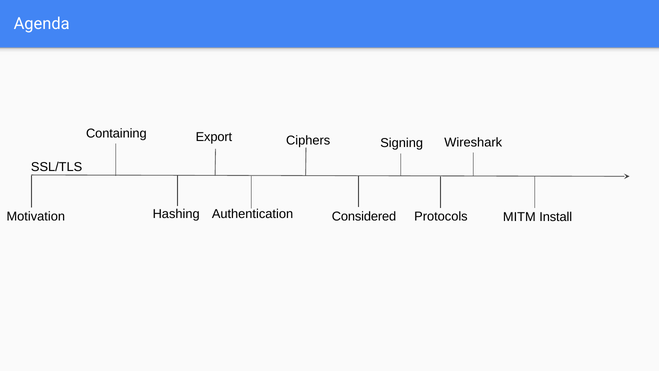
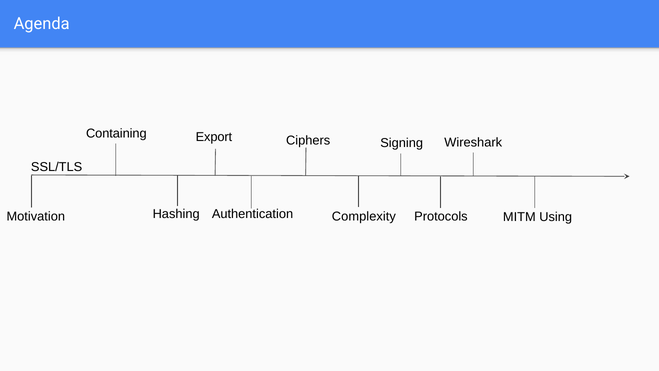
Considered: Considered -> Complexity
Install: Install -> Using
